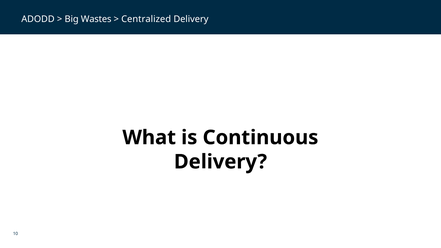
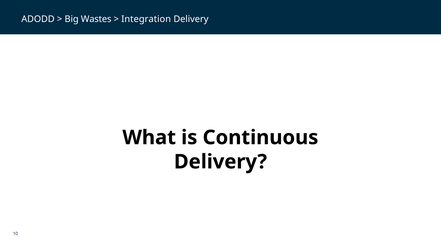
Centralized: Centralized -> Integration
